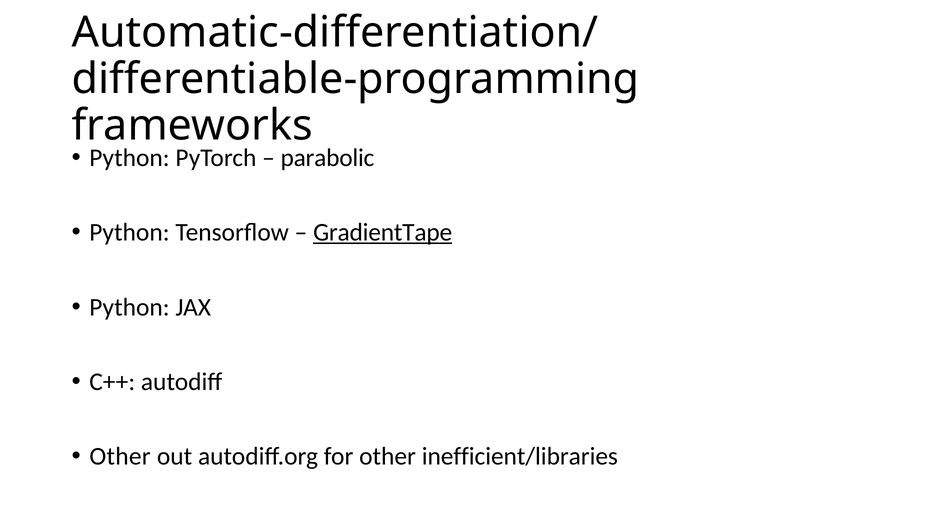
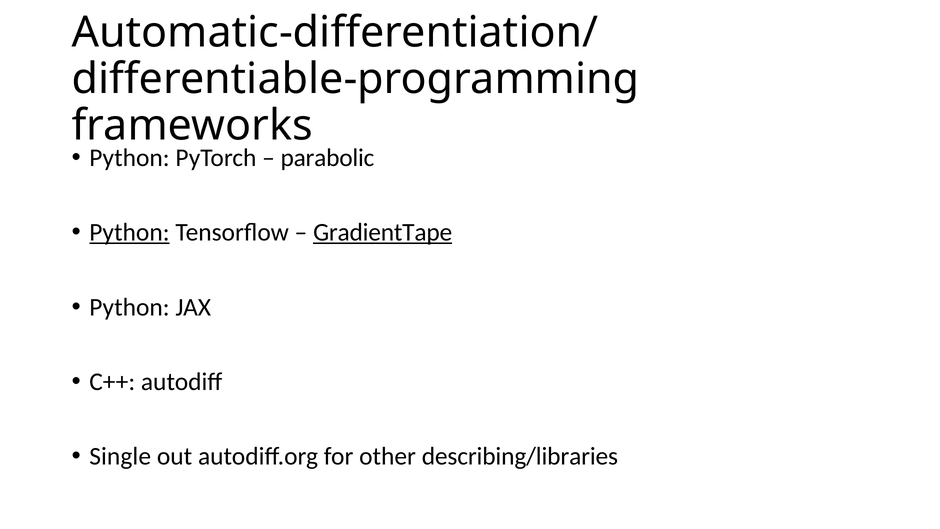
Python at (129, 232) underline: none -> present
Other at (120, 456): Other -> Single
inefficient/libraries: inefficient/libraries -> describing/libraries
